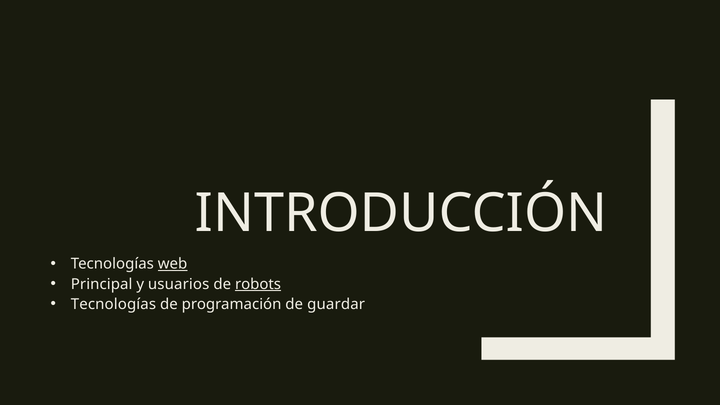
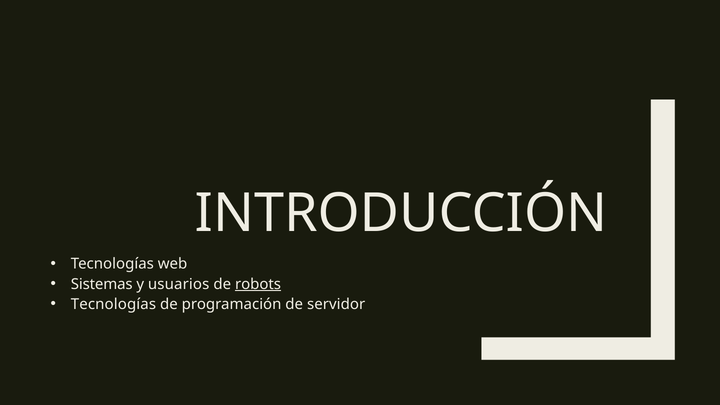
web underline: present -> none
Principal: Principal -> Sistemas
guardar: guardar -> servidor
